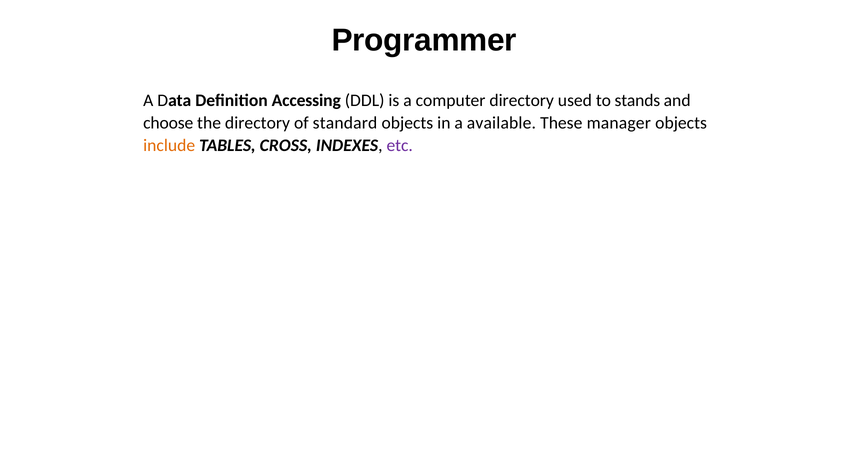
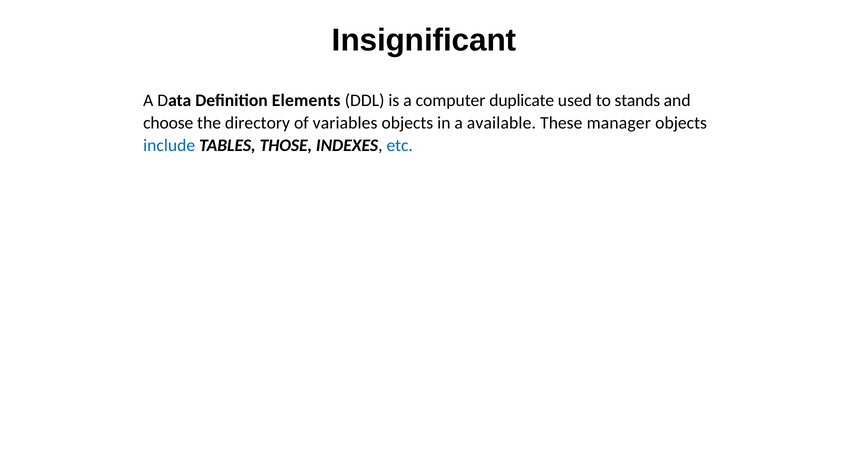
Programmer: Programmer -> Insignificant
Accessing: Accessing -> Elements
computer directory: directory -> duplicate
standard: standard -> variables
include colour: orange -> blue
CROSS: CROSS -> THOSE
etc colour: purple -> blue
